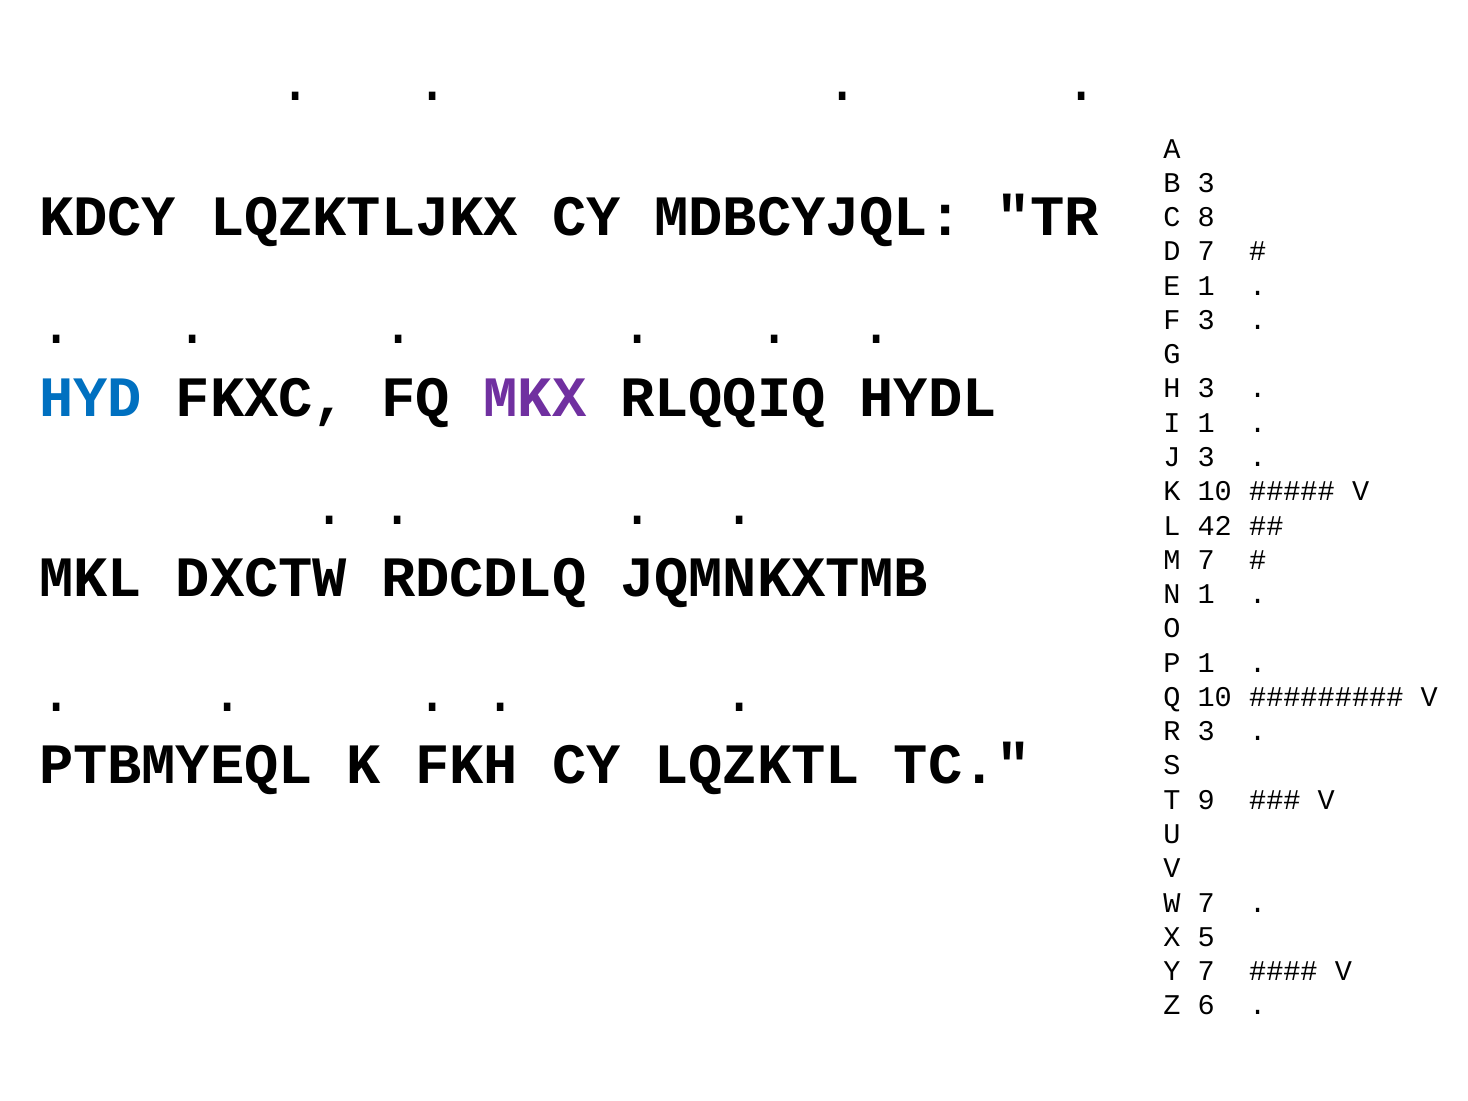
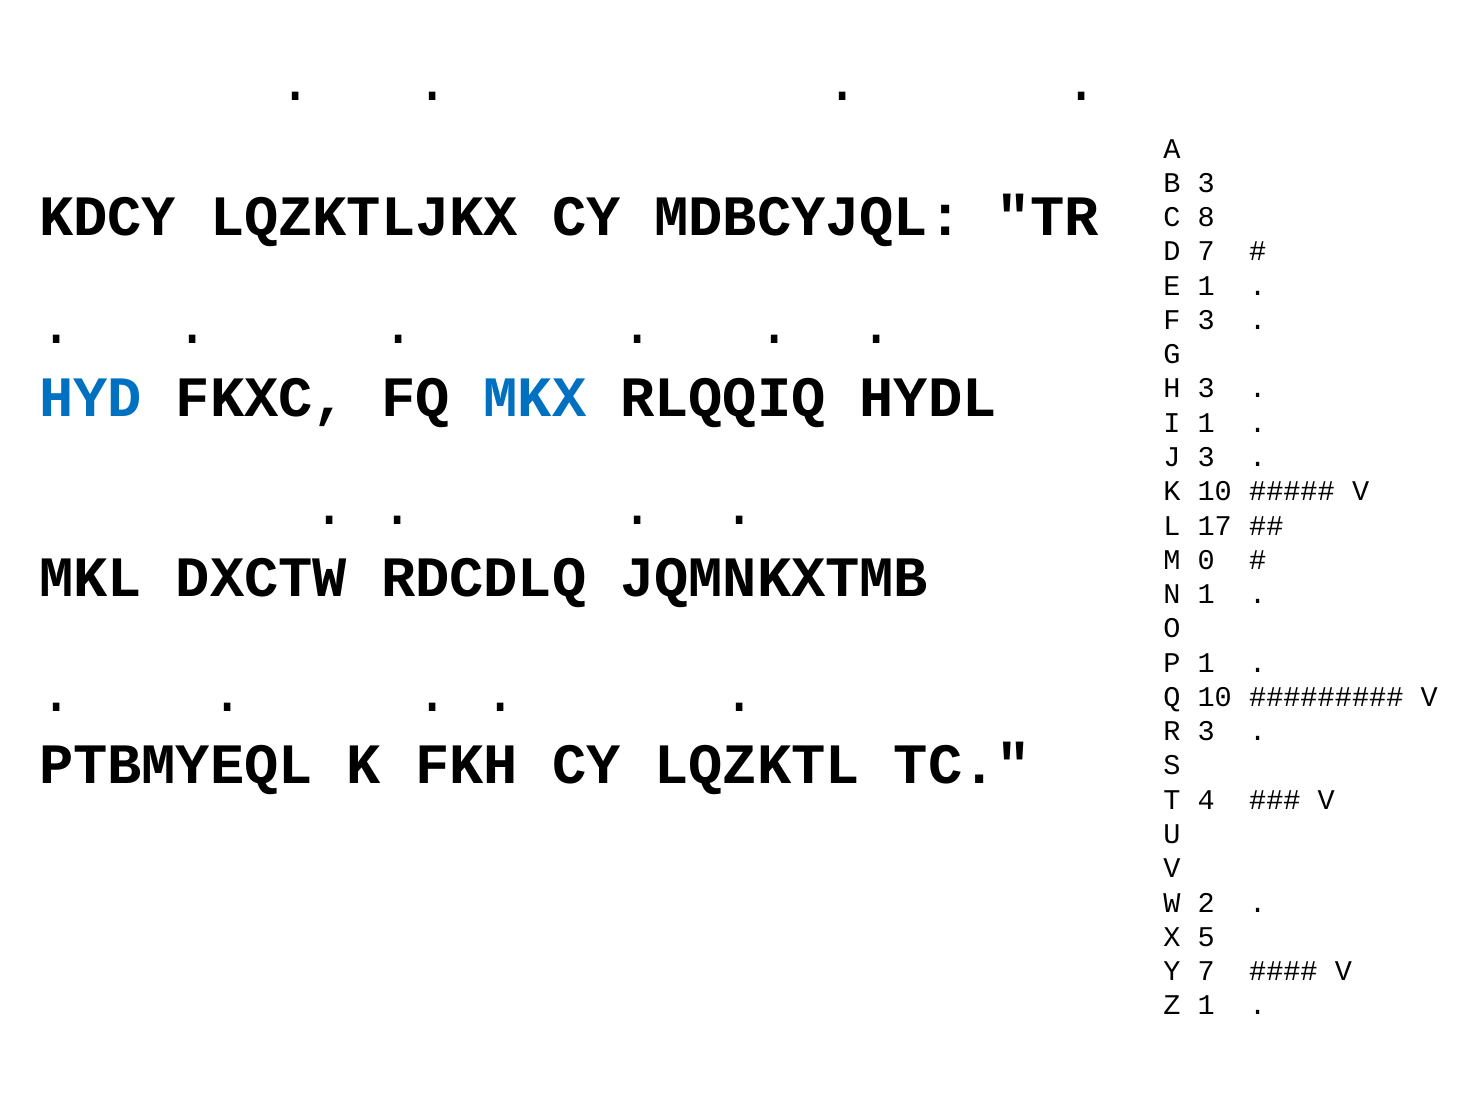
MKX colour: purple -> blue
42: 42 -> 17
M 7: 7 -> 0
9: 9 -> 4
W 7: 7 -> 2
Z 6: 6 -> 1
